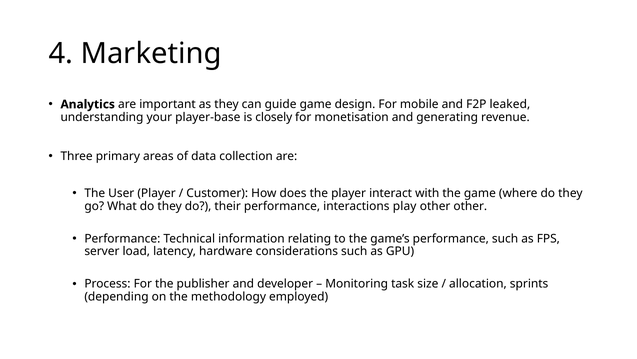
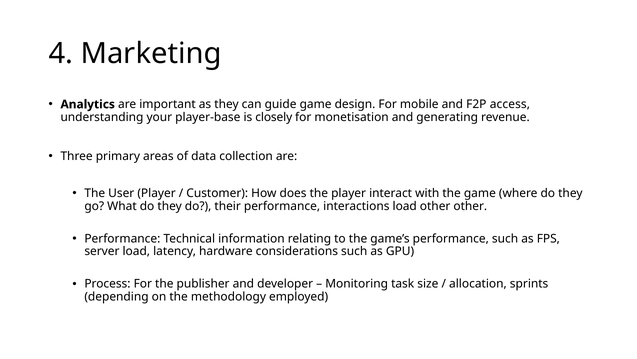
leaked: leaked -> access
interactions play: play -> load
